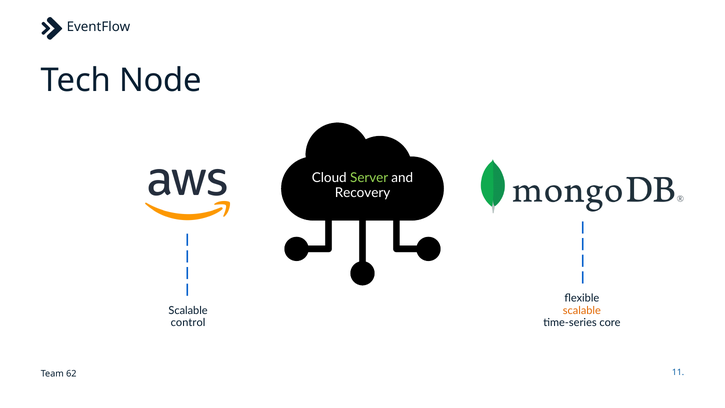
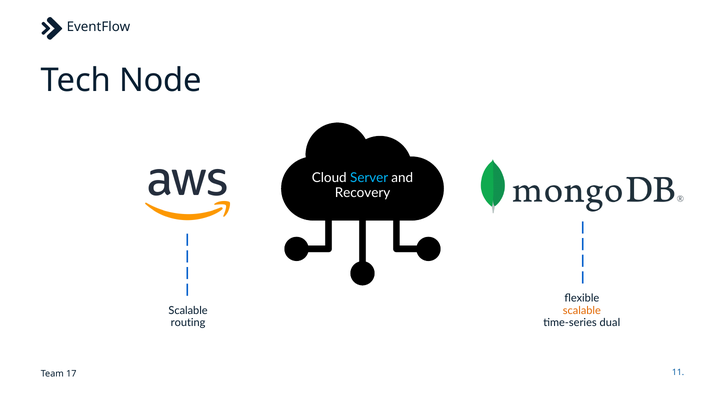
Server colour: light green -> light blue
core: core -> dual
control: control -> routing
62: 62 -> 17
